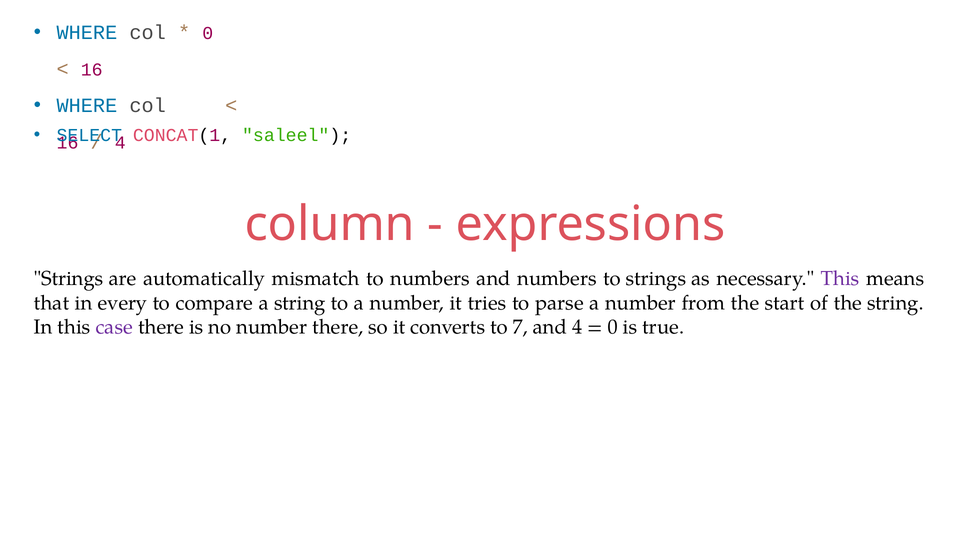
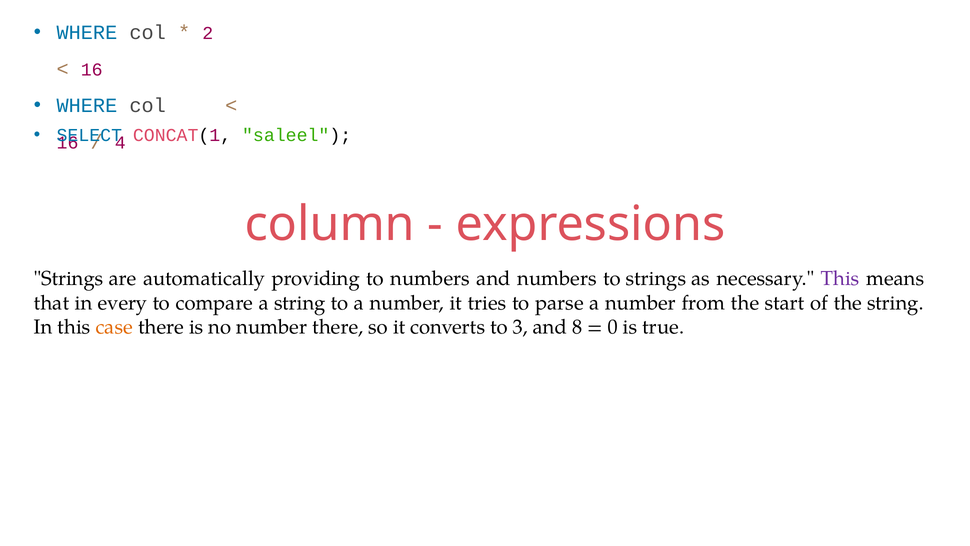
0 at (208, 33): 0 -> 2
mismatch: mismatch -> providing
case colour: purple -> orange
7: 7 -> 3
and 4: 4 -> 8
